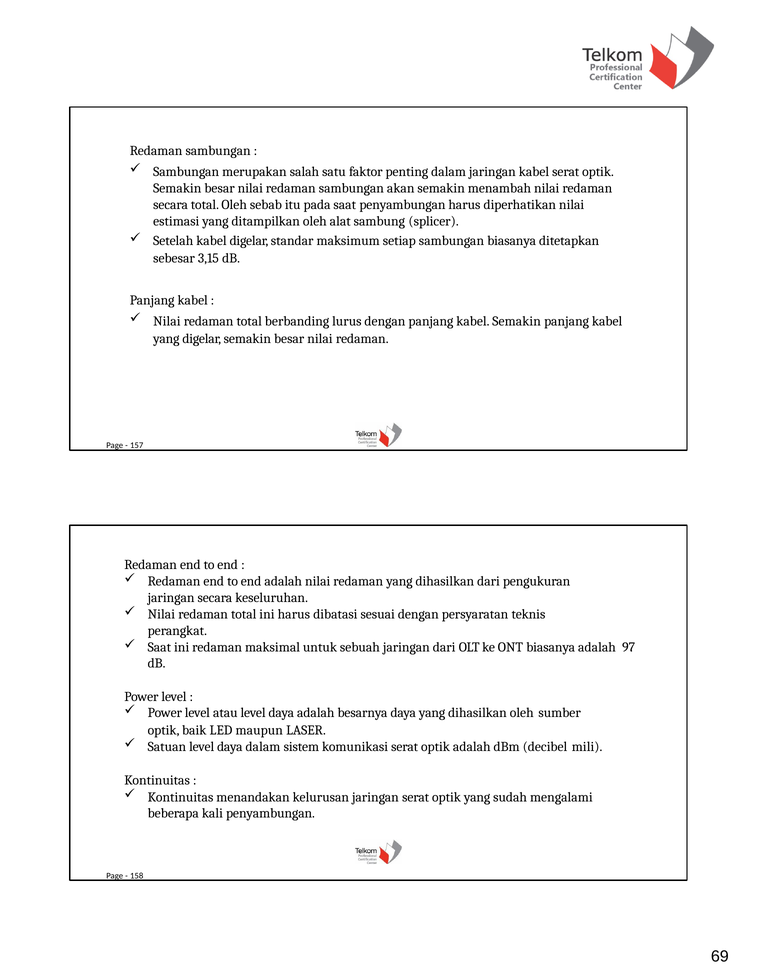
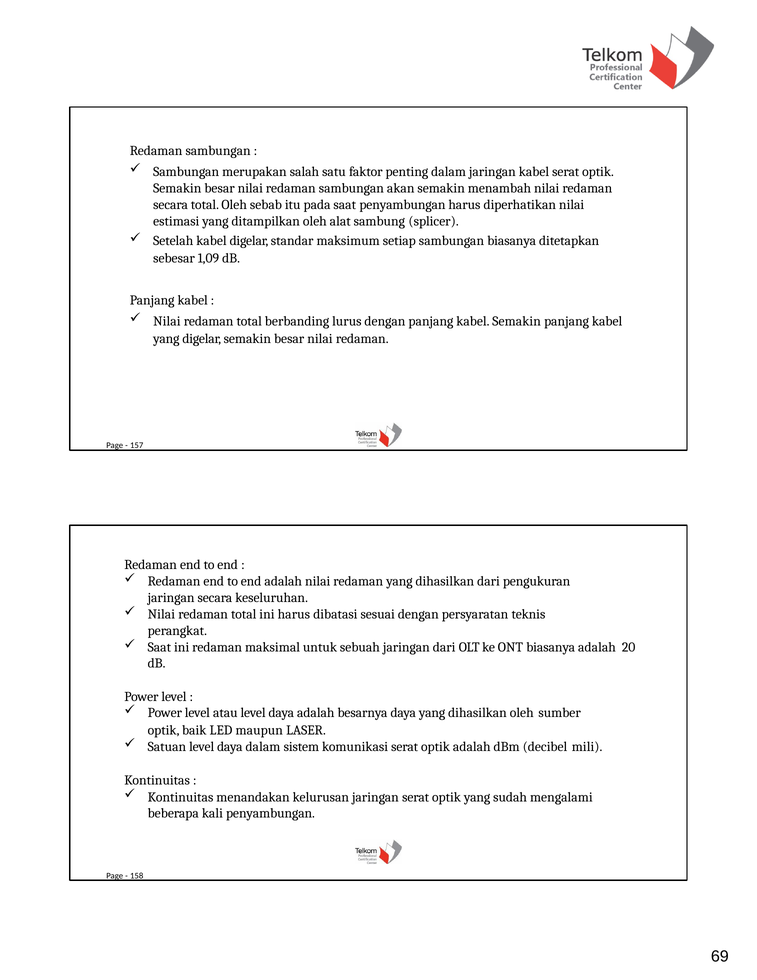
3,15: 3,15 -> 1,09
97: 97 -> 20
